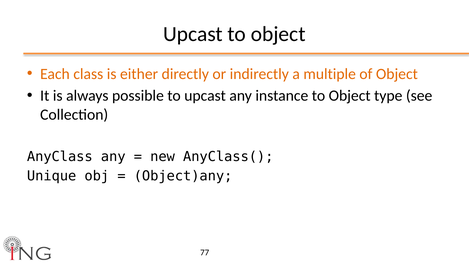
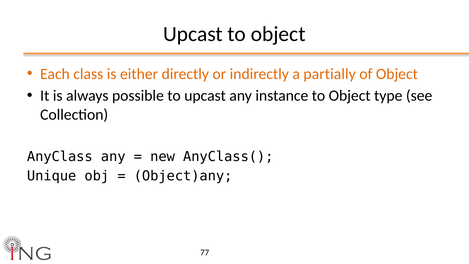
multiple: multiple -> partially
